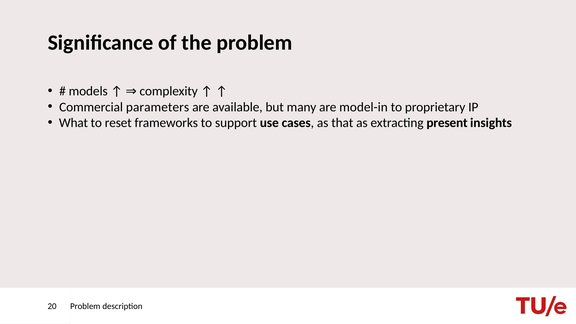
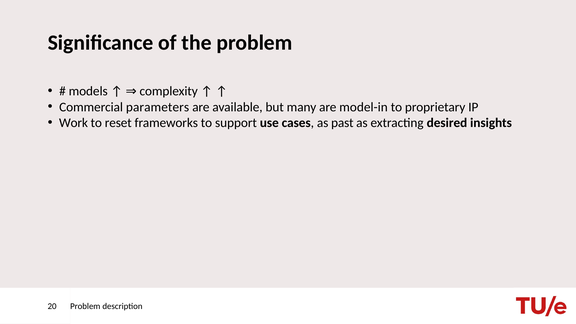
What: What -> Work
that: that -> past
present: present -> desired
